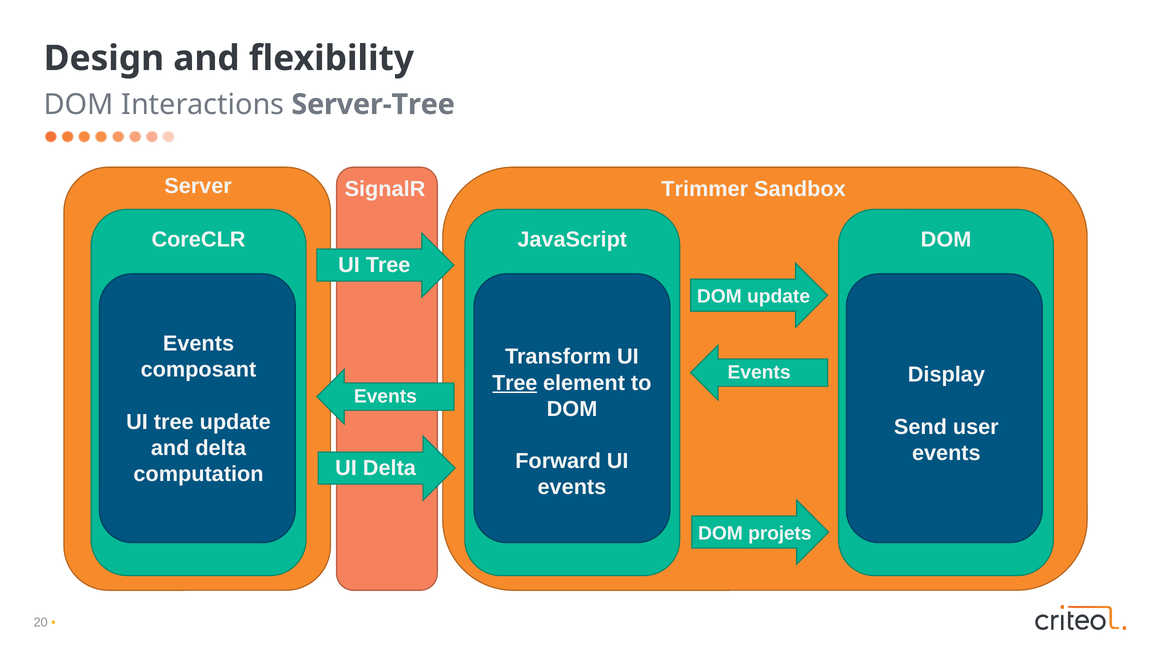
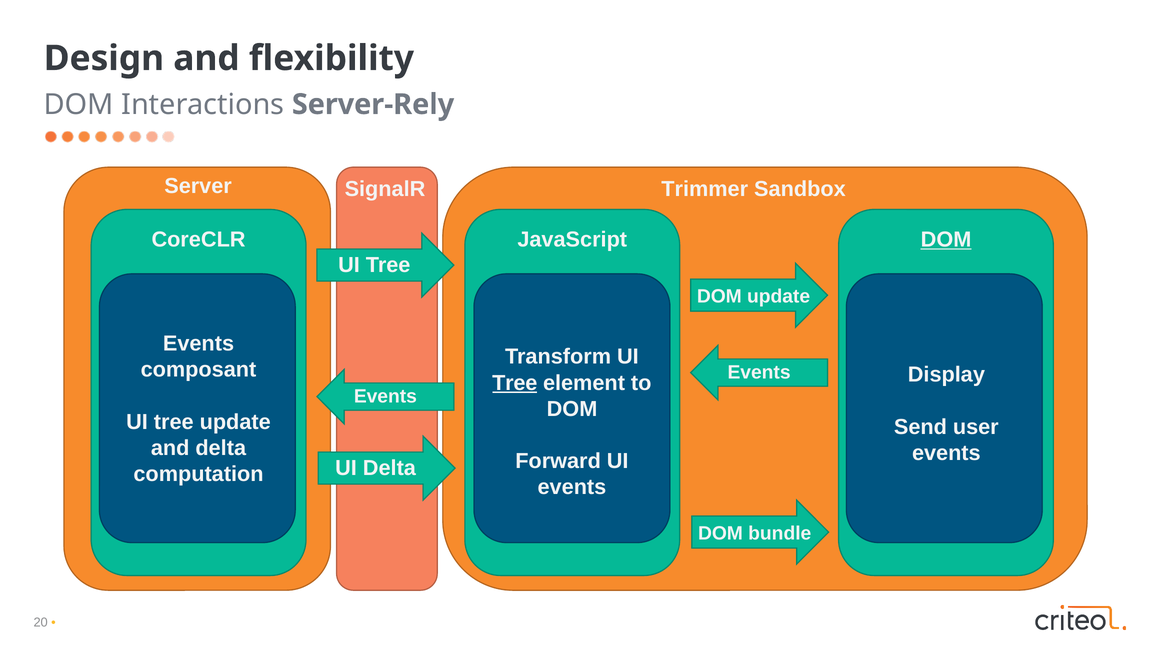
Server-Tree: Server-Tree -> Server-Rely
DOM at (946, 239) underline: none -> present
projets: projets -> bundle
